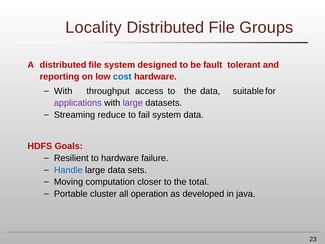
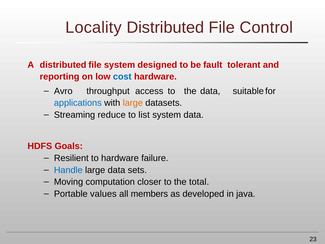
Groups: Groups -> Control
With at (63, 91): With -> Avro
applications colour: purple -> blue
large at (133, 103) colour: purple -> orange
fail: fail -> list
cluster: cluster -> values
operation: operation -> members
